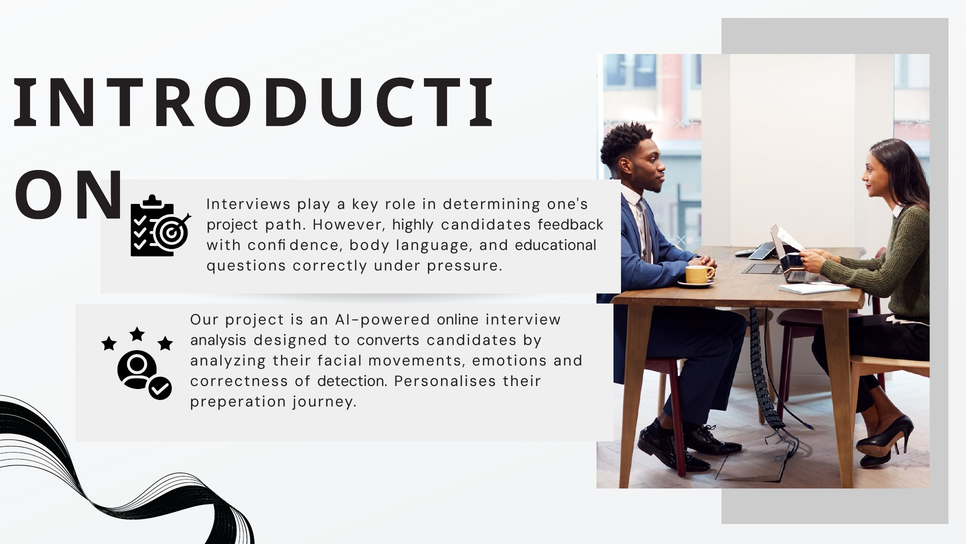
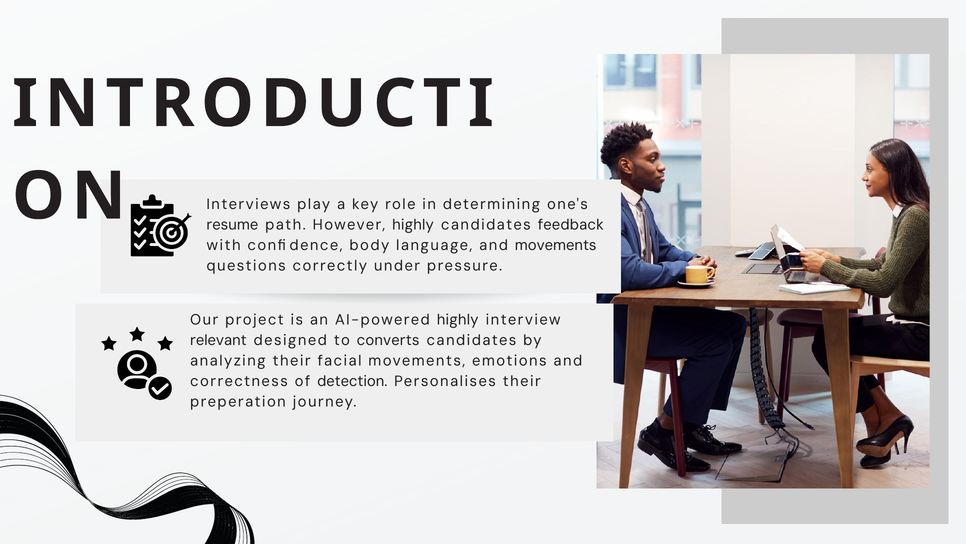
project at (232, 225): project -> resume
and educational: educational -> movements
AI-powered online: online -> highly
analysis: analysis -> relevant
